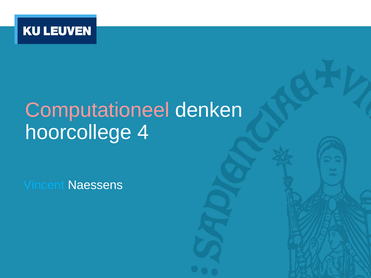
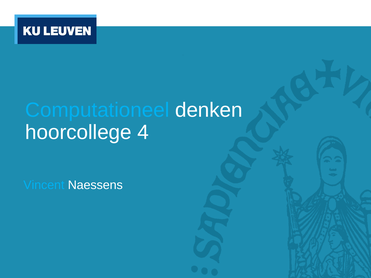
Computationeel colour: pink -> light blue
